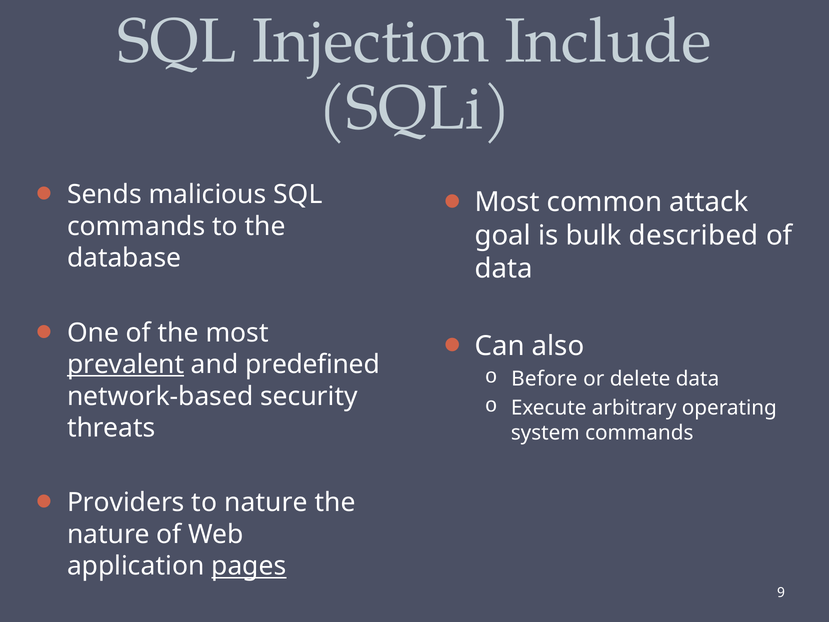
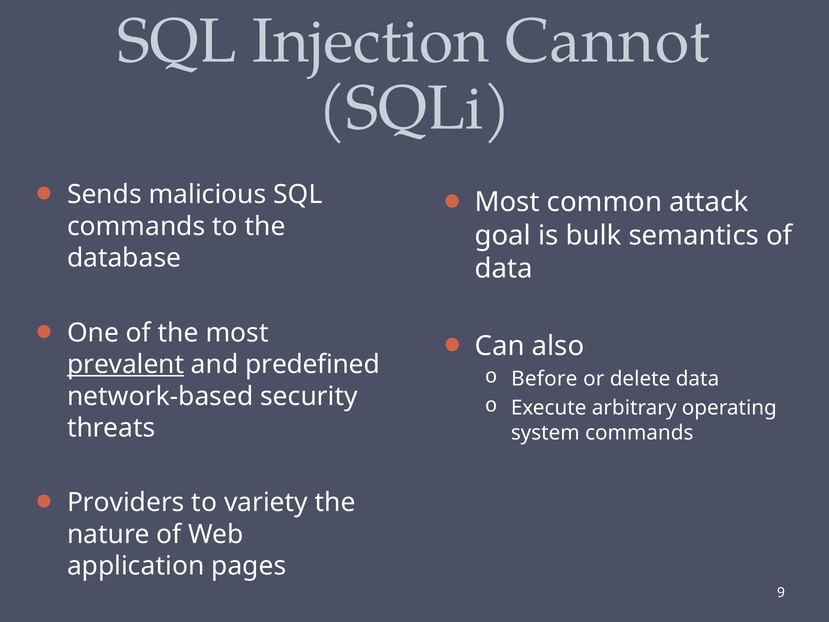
Include: Include -> Cannot
described: described -> semantics
to nature: nature -> variety
pages underline: present -> none
